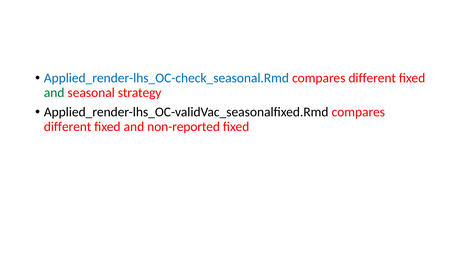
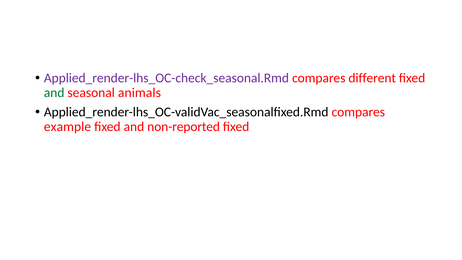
Applied_render-lhs_OC-check_seasonal.Rmd colour: blue -> purple
strategy: strategy -> animals
different at (68, 127): different -> example
